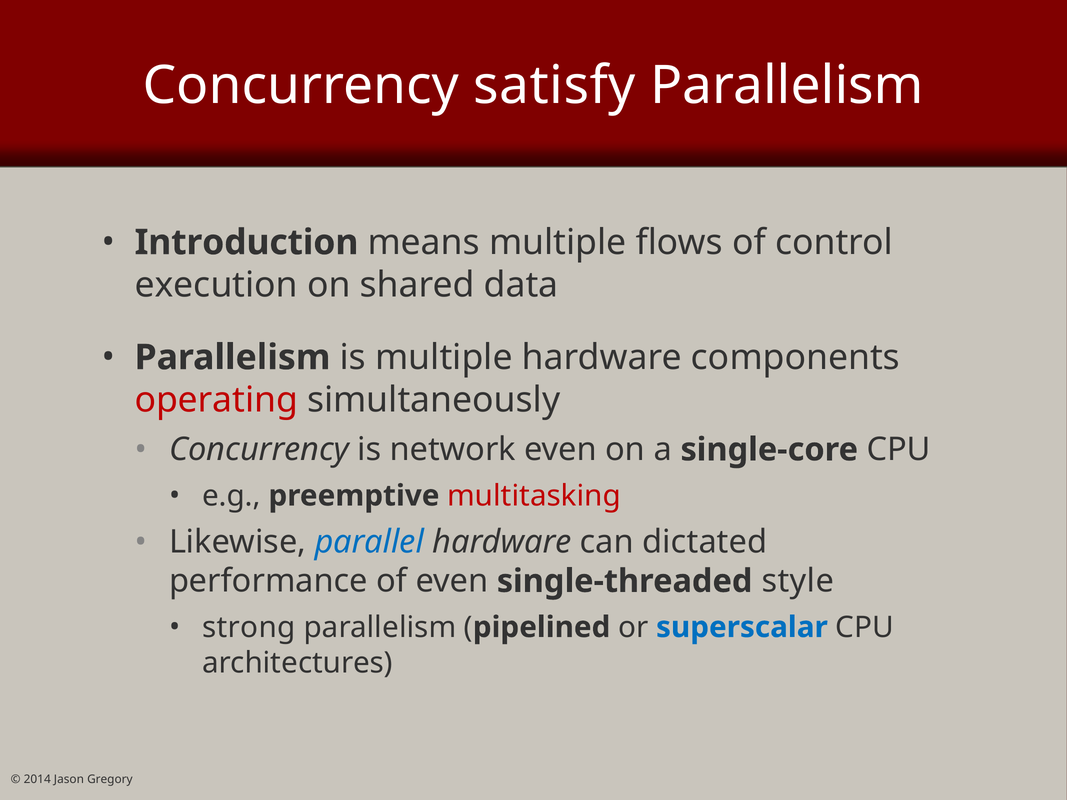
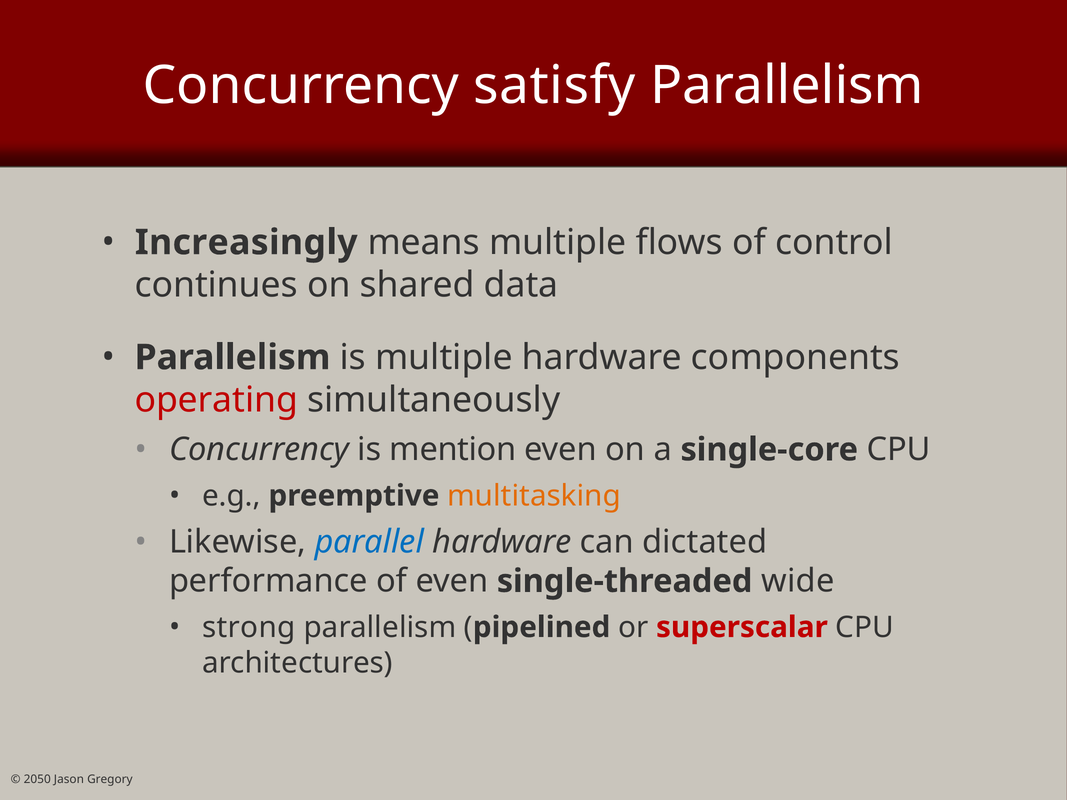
Introduction: Introduction -> Increasingly
execution: execution -> continues
network: network -> mention
multitasking colour: red -> orange
style: style -> wide
superscalar colour: blue -> red
2014: 2014 -> 2050
